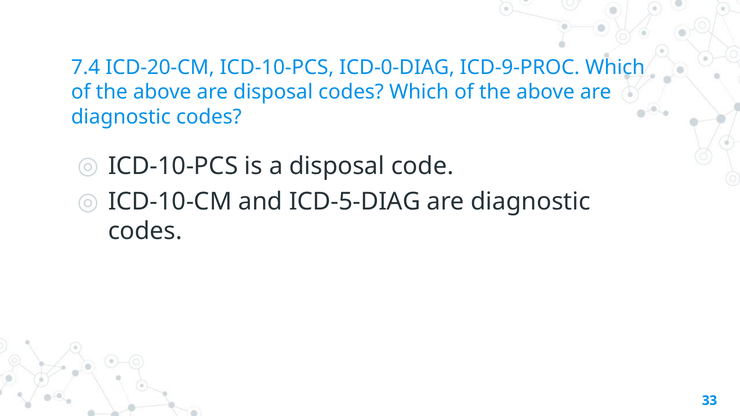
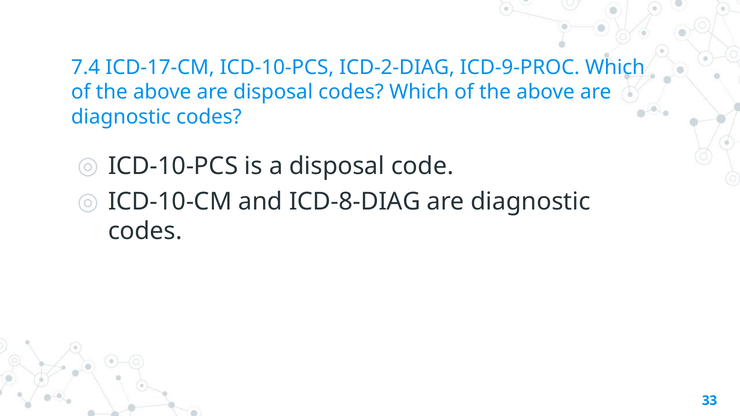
ICD-20-CM: ICD-20-CM -> ICD-17-CM
ICD-0-DIAG: ICD-0-DIAG -> ICD-2-DIAG
ICD-5-DIAG: ICD-5-DIAG -> ICD-8-DIAG
